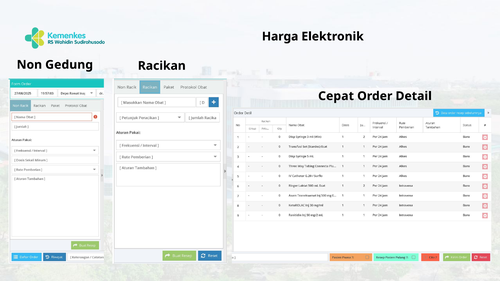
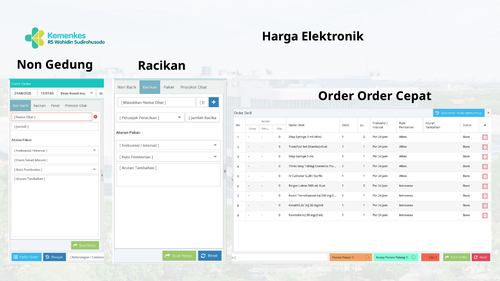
Cepat at (336, 96): Cepat -> Order
Detail: Detail -> Cepat
